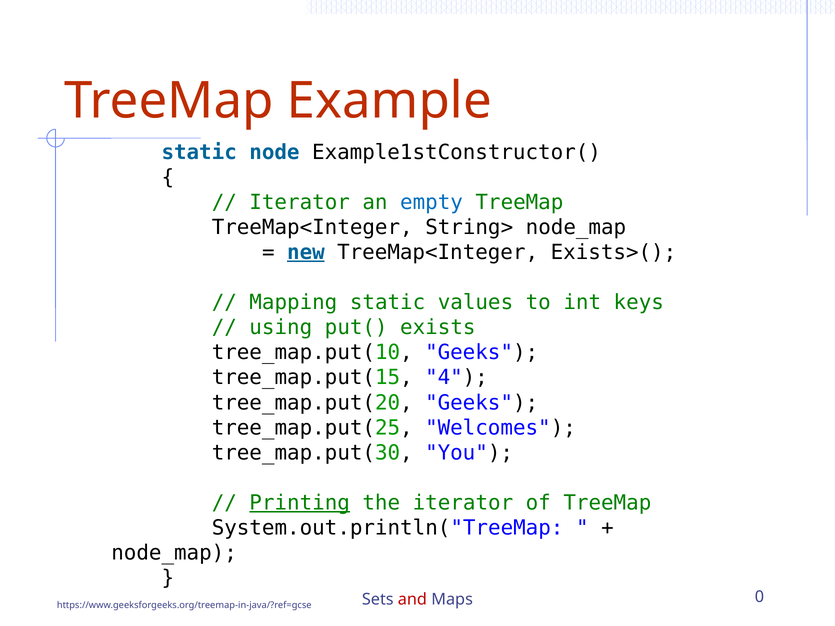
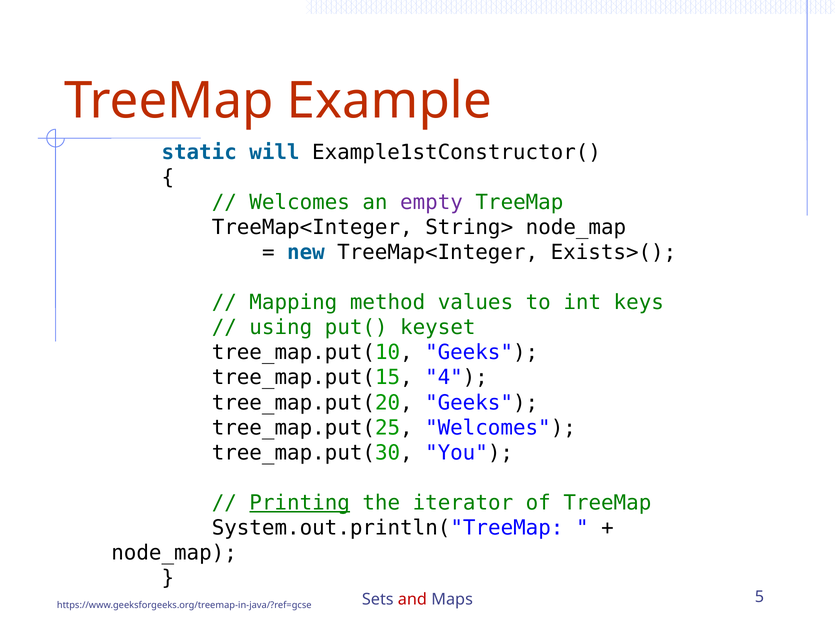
node: node -> will
Iterator at (300, 202): Iterator -> Welcomes
empty colour: blue -> purple
new underline: present -> none
Mapping static: static -> method
exists: exists -> keyset
0: 0 -> 5
